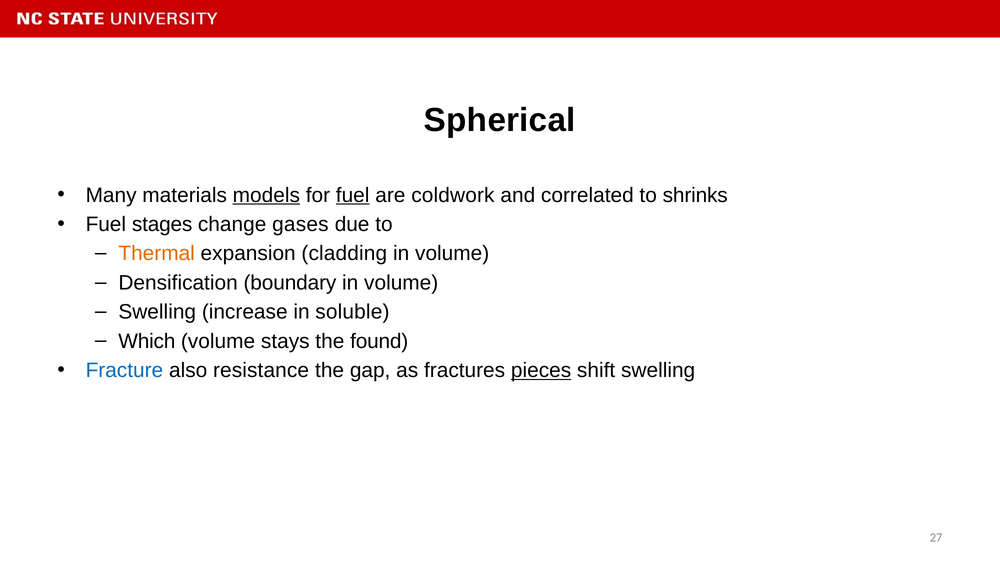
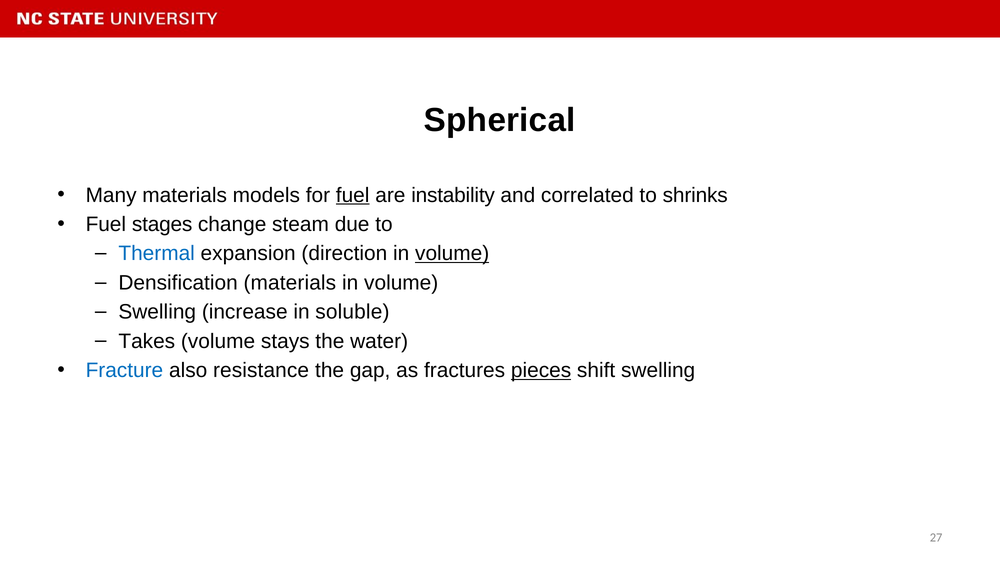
models underline: present -> none
coldwork: coldwork -> instability
gases: gases -> steam
Thermal colour: orange -> blue
cladding: cladding -> direction
volume at (452, 253) underline: none -> present
Densification boundary: boundary -> materials
Which: Which -> Takes
found: found -> water
